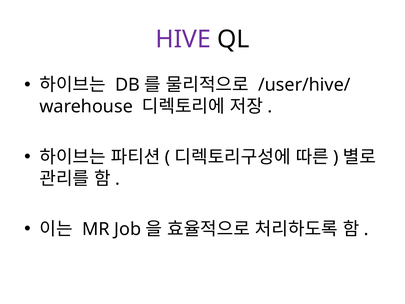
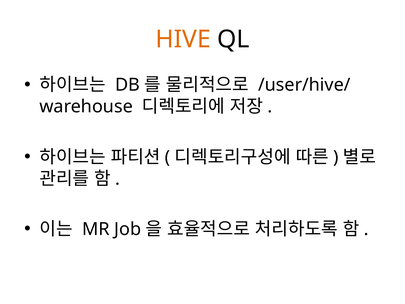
HIVE colour: purple -> orange
